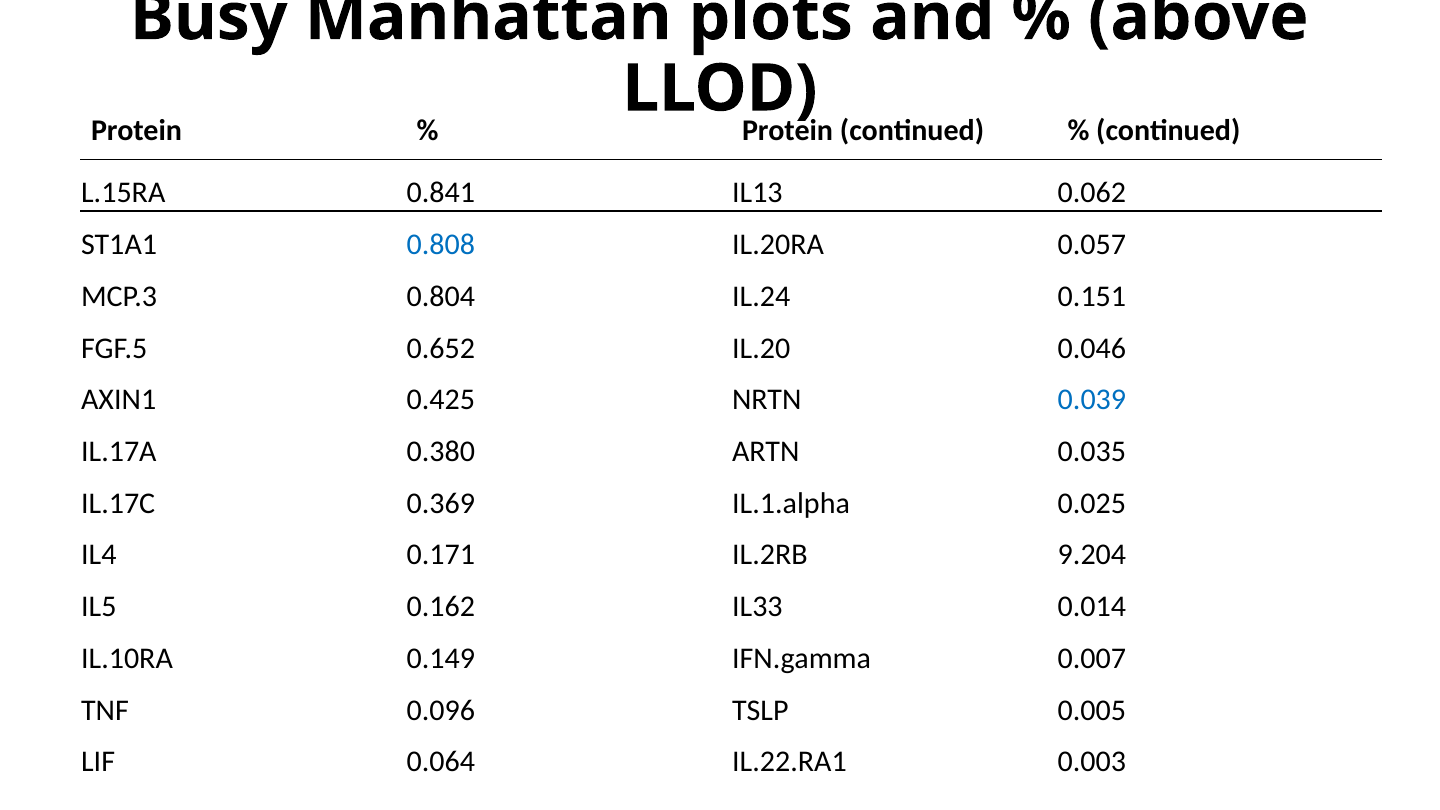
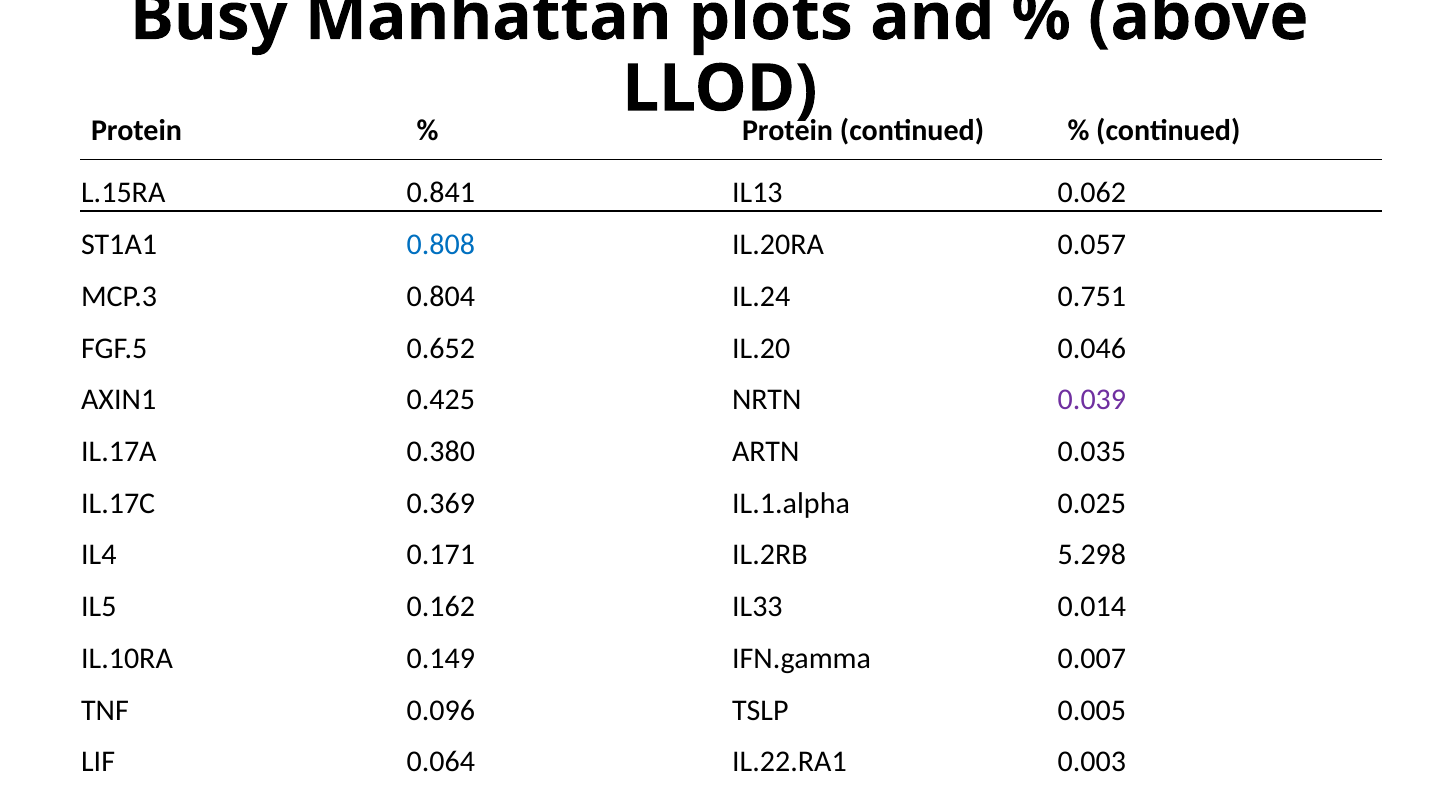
0.151: 0.151 -> 0.751
0.039 colour: blue -> purple
9.204: 9.204 -> 5.298
